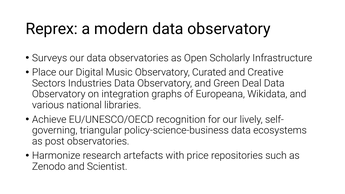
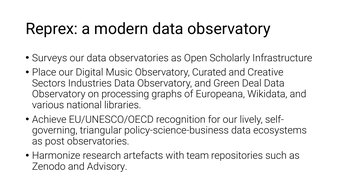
integration: integration -> processing
price: price -> team
Scientist: Scientist -> Advisory
